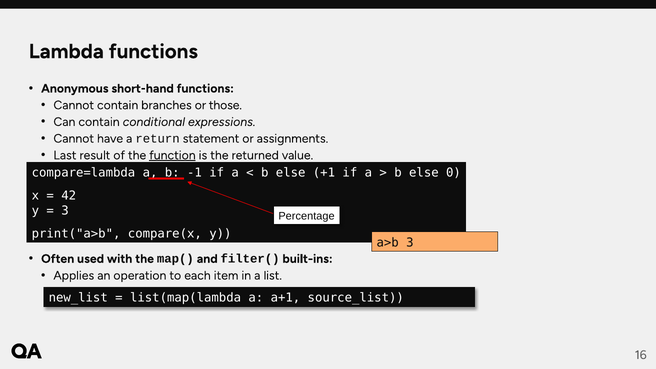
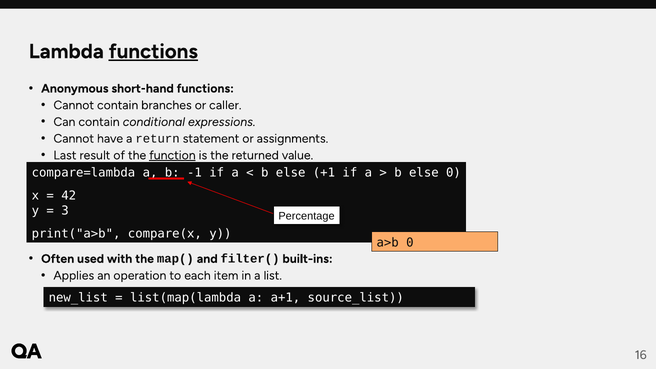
functions at (153, 51) underline: none -> present
those: those -> caller
a>b 3: 3 -> 0
